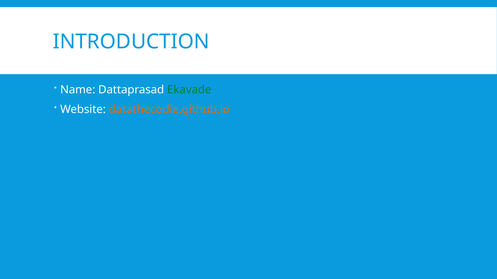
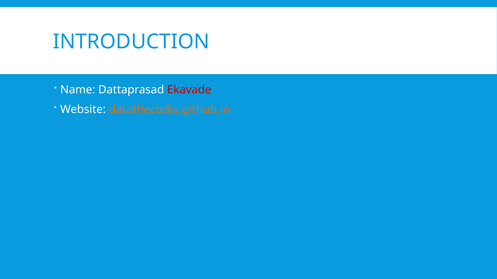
Ekavade colour: green -> red
